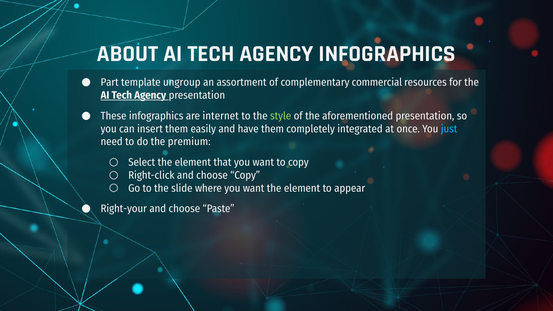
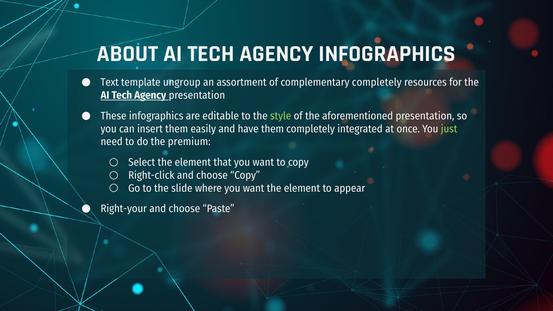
Part: Part -> Text
complementary commercial: commercial -> completely
internet: internet -> editable
just colour: light blue -> light green
